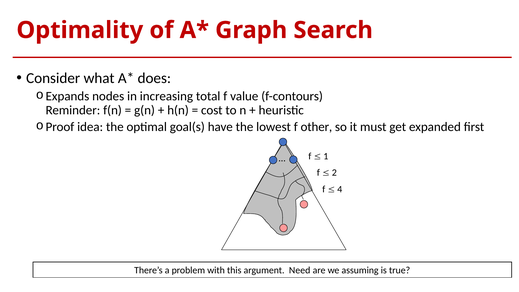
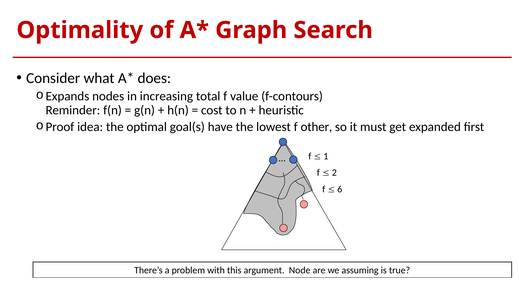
4: 4 -> 6
Need: Need -> Node
